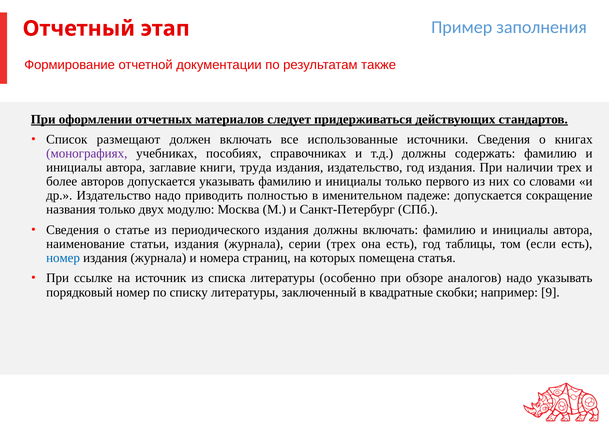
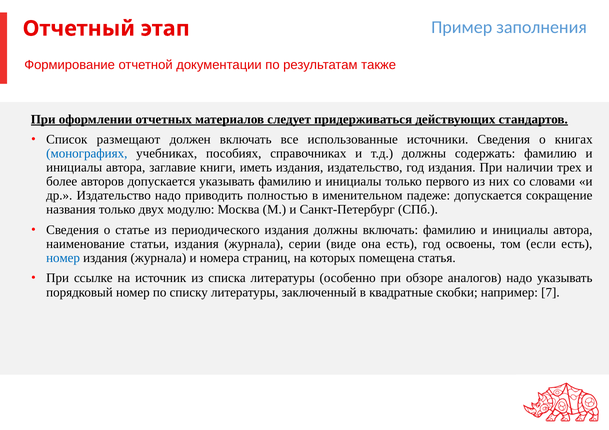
монографиях colour: purple -> blue
труда: труда -> иметь
серии трех: трех -> виде
таблицы: таблицы -> освоены
9: 9 -> 7
